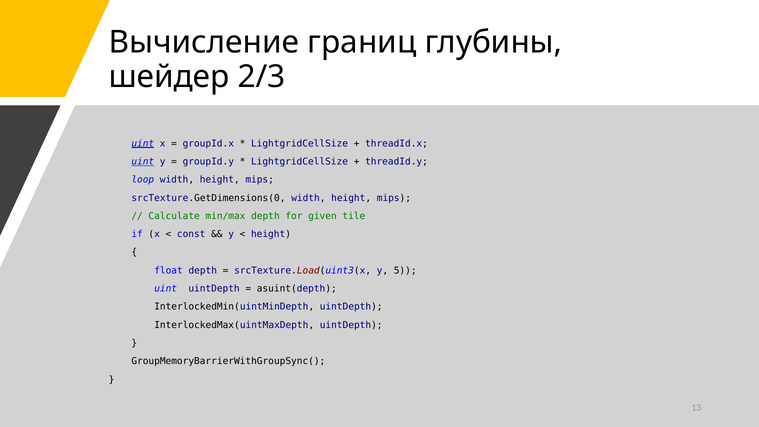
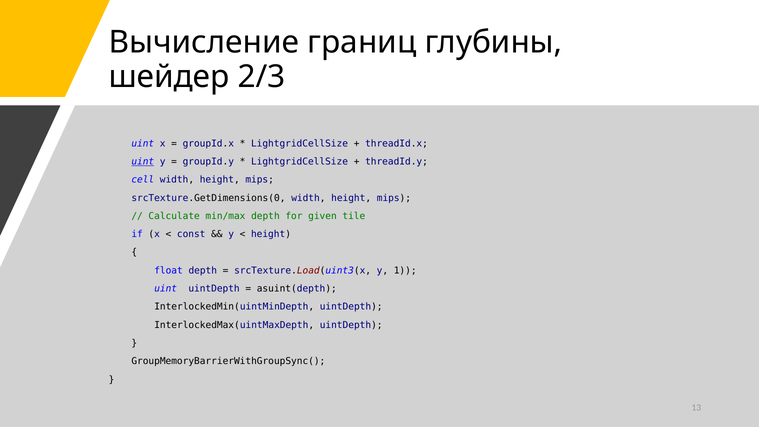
uint at (143, 143) underline: present -> none
loop: loop -> cell
5: 5 -> 1
